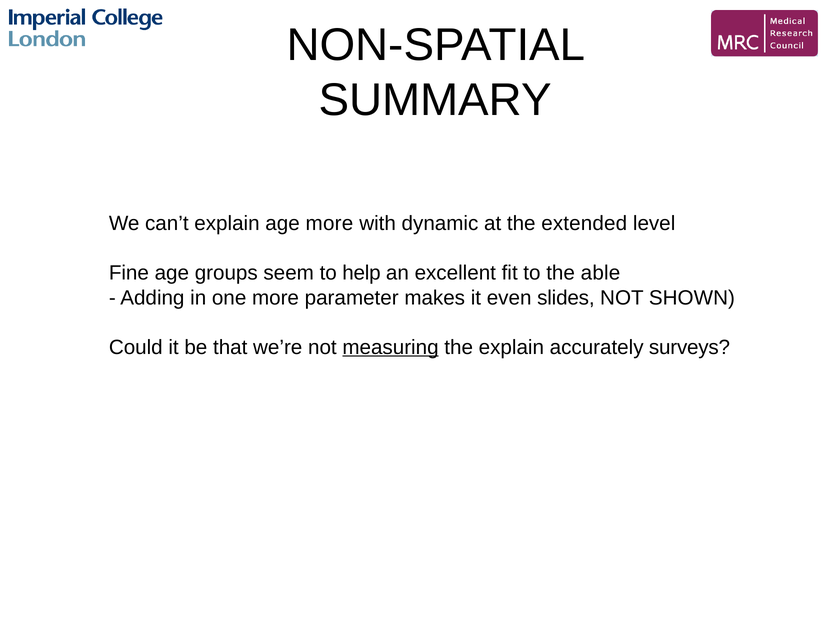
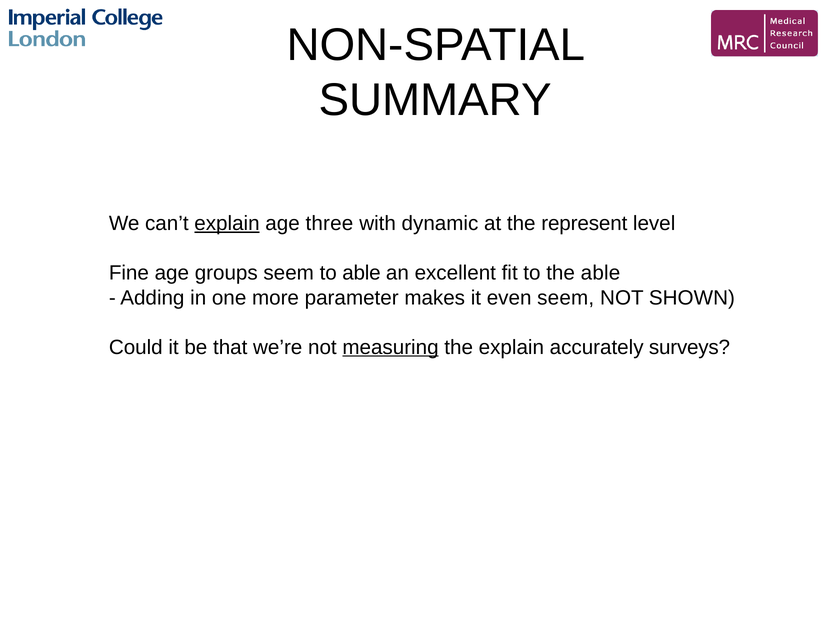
explain at (227, 223) underline: none -> present
age more: more -> three
extended: extended -> represent
to help: help -> able
even slides: slides -> seem
